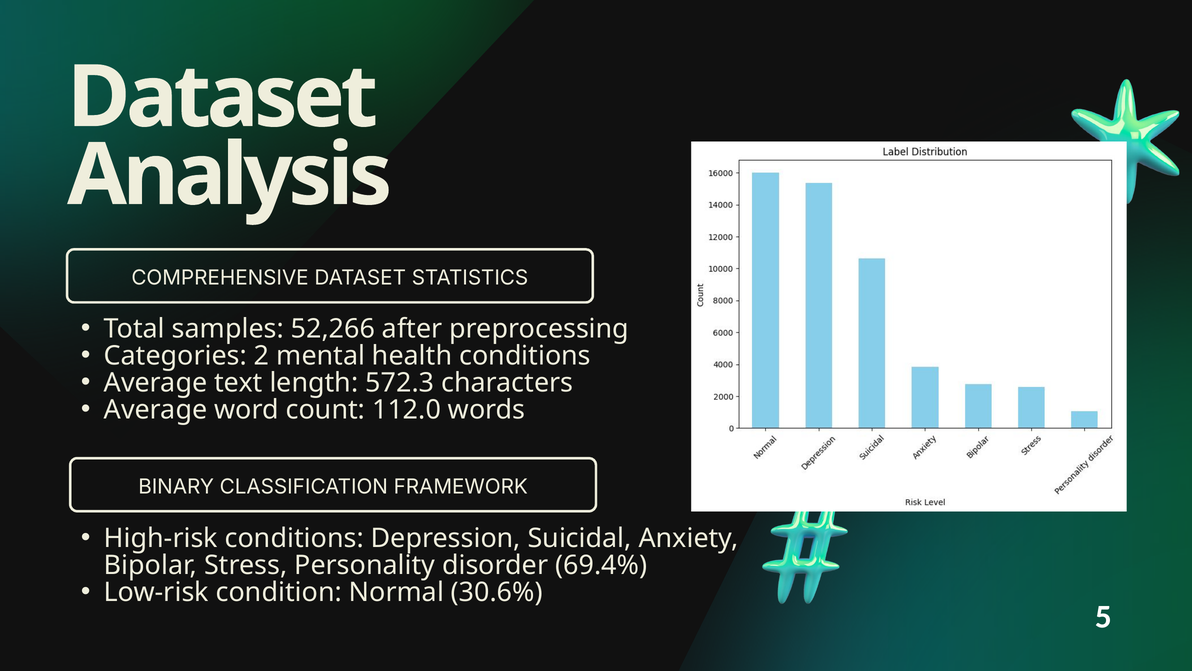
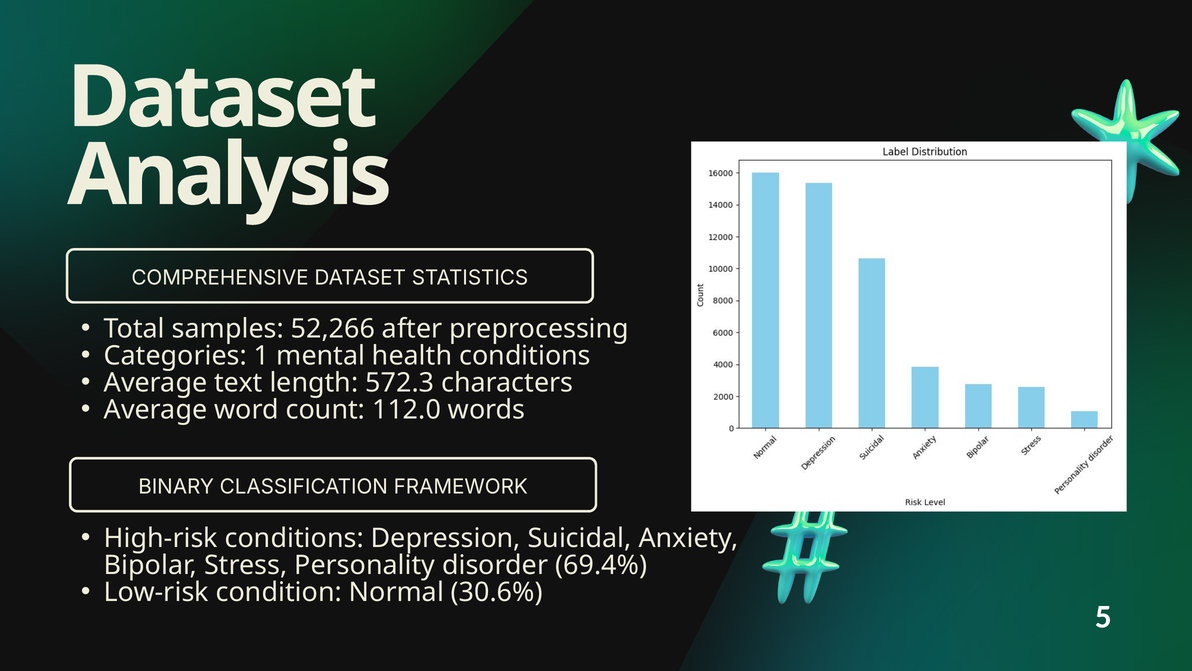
2: 2 -> 1
